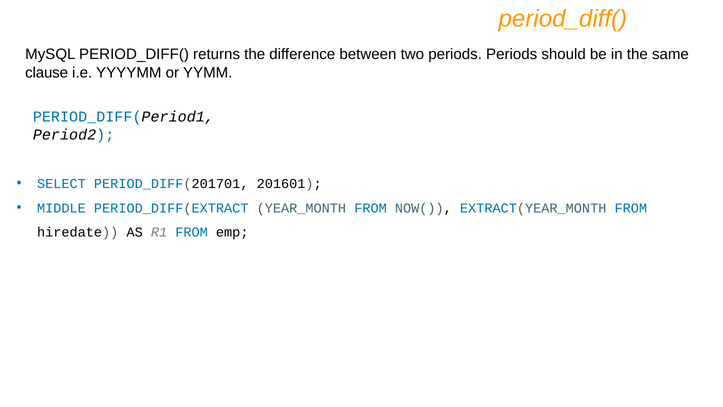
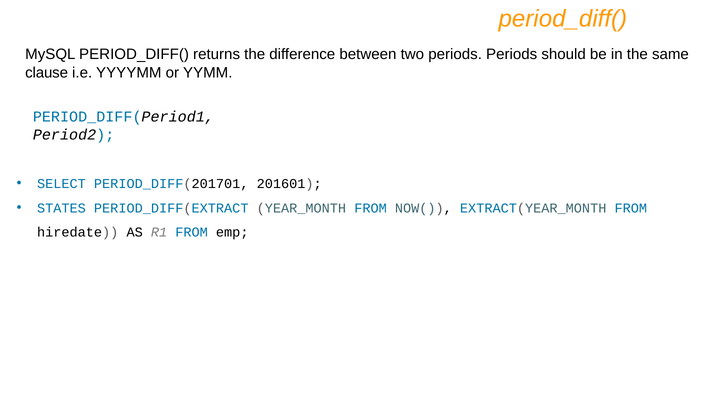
MIDDLE: MIDDLE -> STATES
